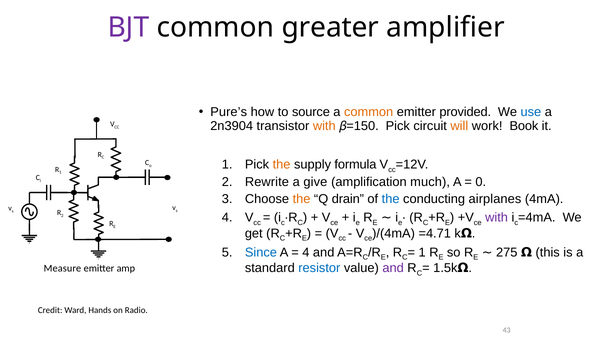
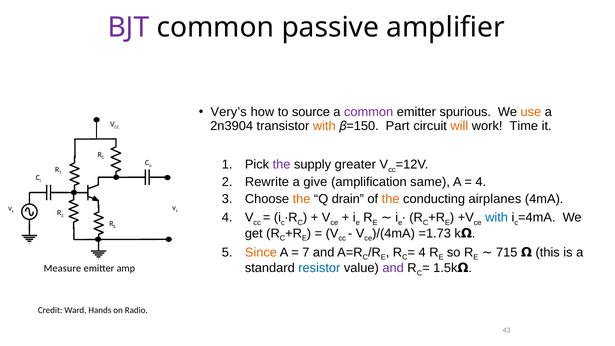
greater: greater -> passive
Pure’s: Pure’s -> Very’s
common at (369, 112) colour: orange -> purple
provided: provided -> spurious
use colour: blue -> orange
Pick at (398, 126): Pick -> Part
Book: Book -> Time
the at (282, 165) colour: orange -> purple
formula: formula -> greater
much: much -> same
0 at (481, 182): 0 -> 4
the at (391, 199) colour: blue -> orange
with at (497, 218) colour: purple -> blue
=4.71: =4.71 -> =1.73
Since colour: blue -> orange
4 at (306, 252): 4 -> 7
1 at (422, 252): 1 -> 4
275: 275 -> 715
